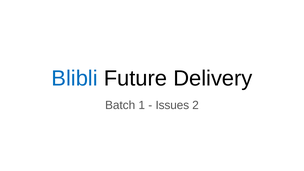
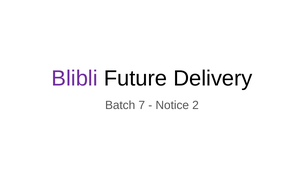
Blibli colour: blue -> purple
1: 1 -> 7
Issues: Issues -> Notice
